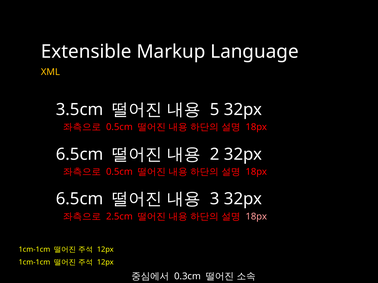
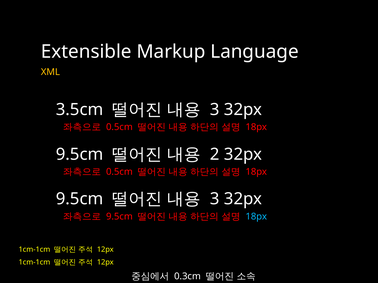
5 at (215, 110): 5 -> 3
6.5cm at (80, 154): 6.5cm -> 9.5cm
6.5cm at (80, 199): 6.5cm -> 9.5cm
2.5cm at (119, 217): 2.5cm -> 9.5cm
18px at (256, 217) colour: pink -> light blue
